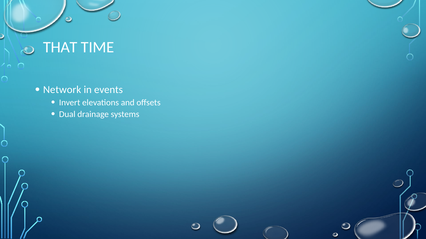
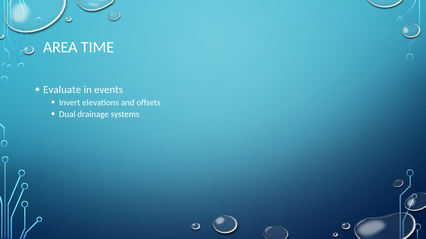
THAT: THAT -> AREA
Network: Network -> Evaluate
